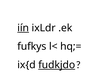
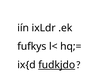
iín underline: present -> none
